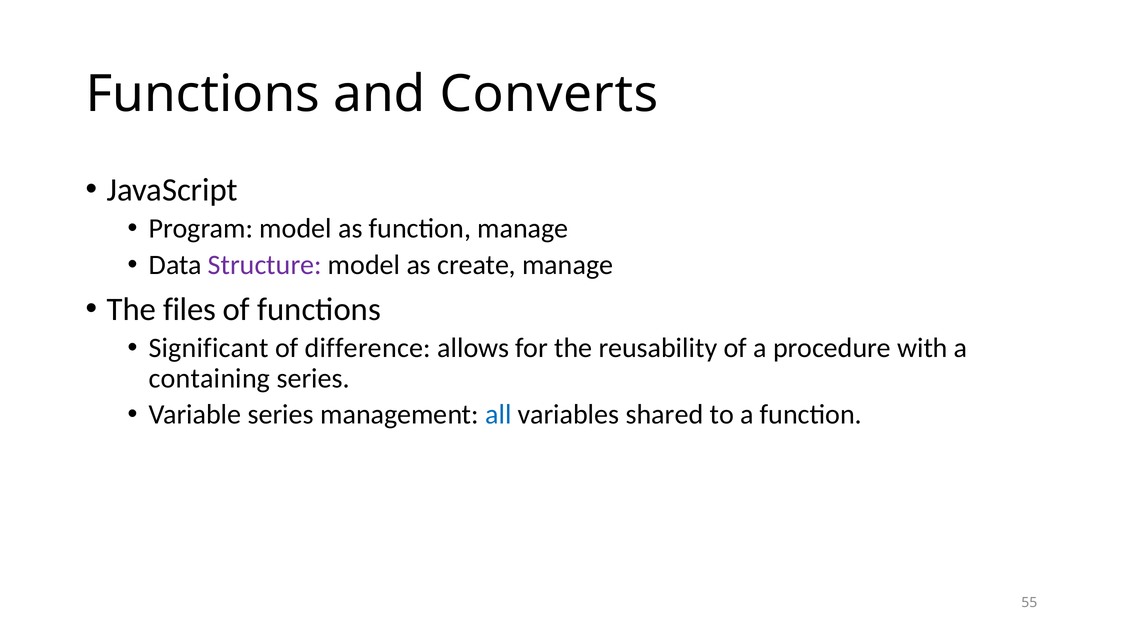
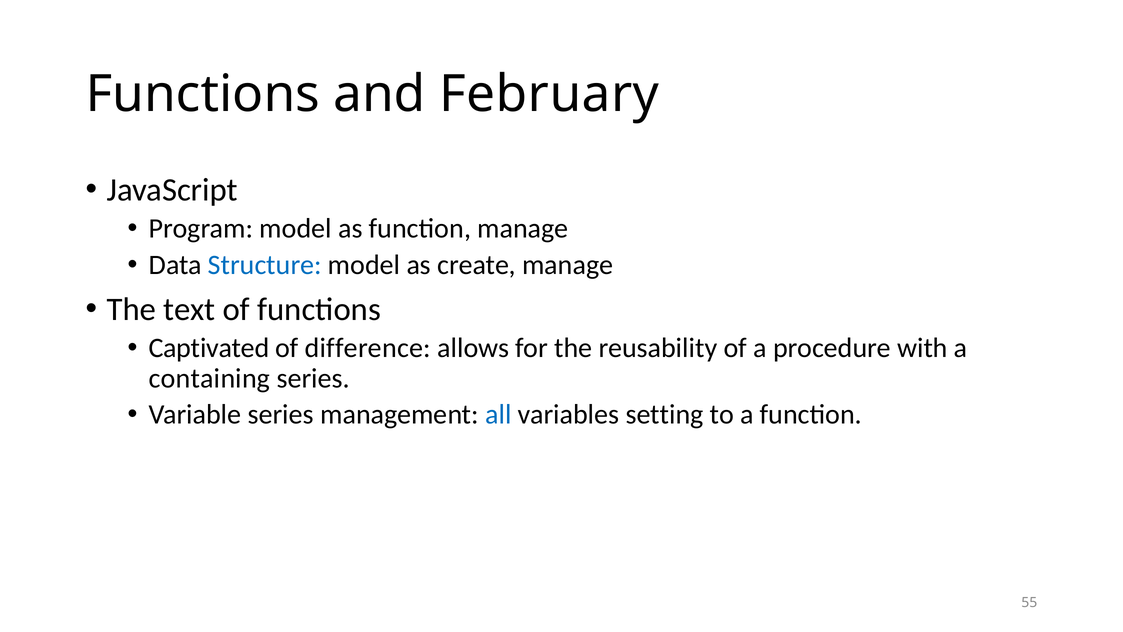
Converts: Converts -> February
Structure colour: purple -> blue
files: files -> text
Significant: Significant -> Captivated
shared: shared -> setting
